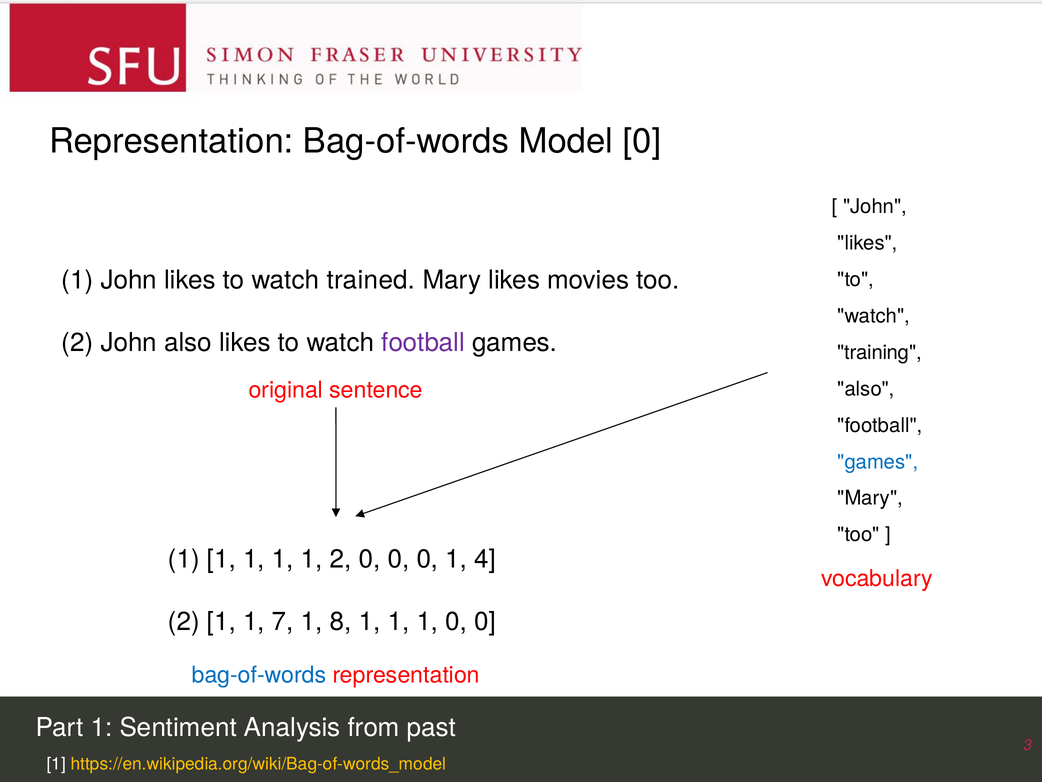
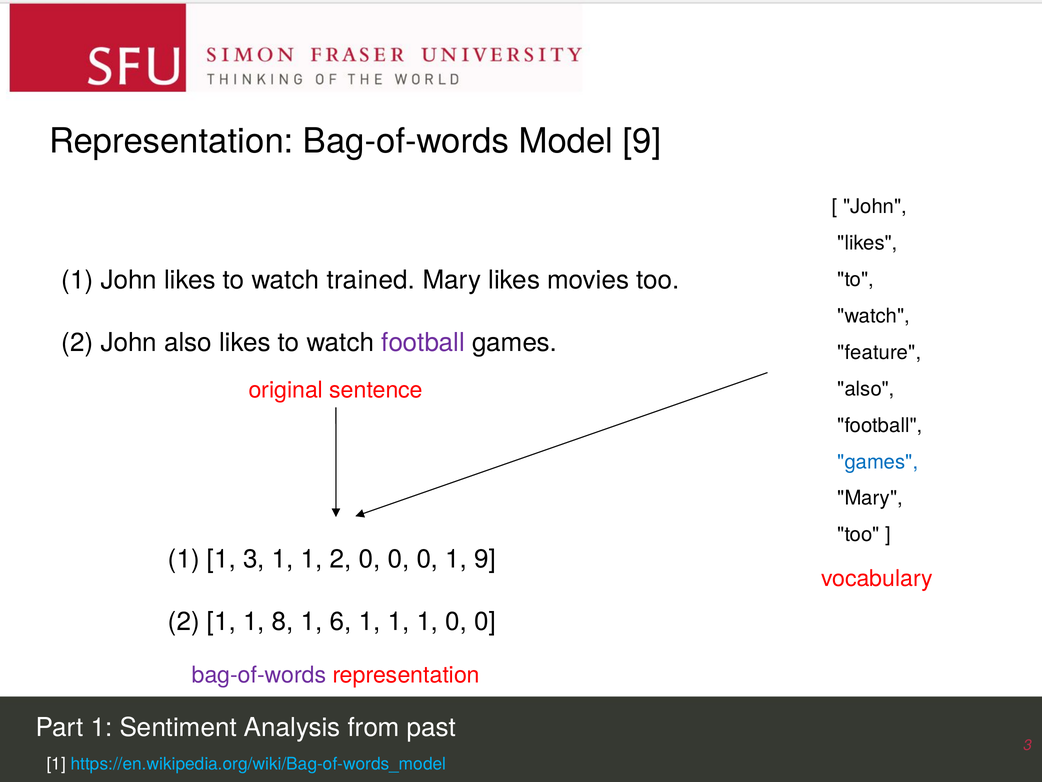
Model 0: 0 -> 9
training: training -> feature
1 at (254, 559): 1 -> 3
1 4: 4 -> 9
7: 7 -> 8
8: 8 -> 6
bag-of-words at (259, 674) colour: blue -> purple
https://en.wikipedia.org/wiki/Bag-of-words_model colour: yellow -> light blue
